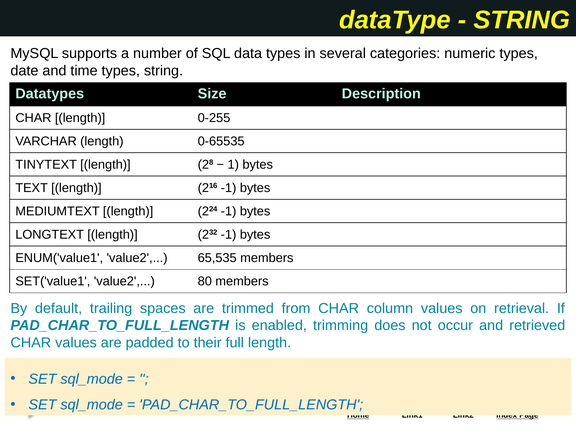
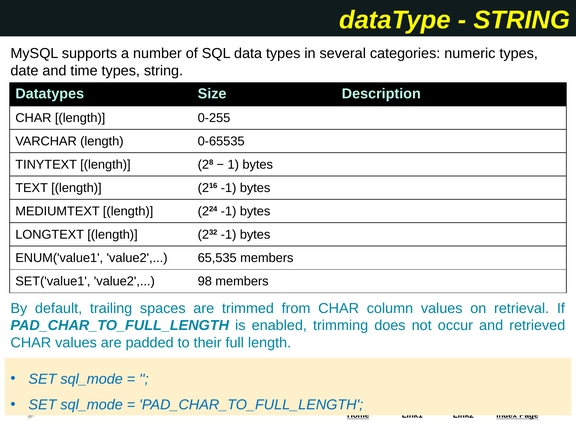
80: 80 -> 98
